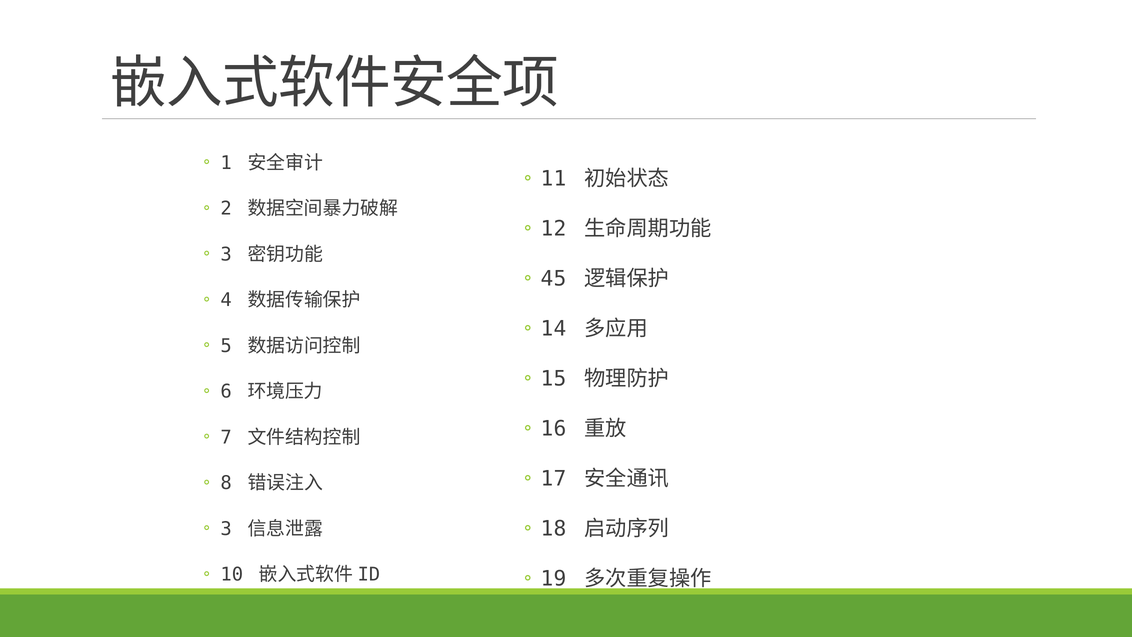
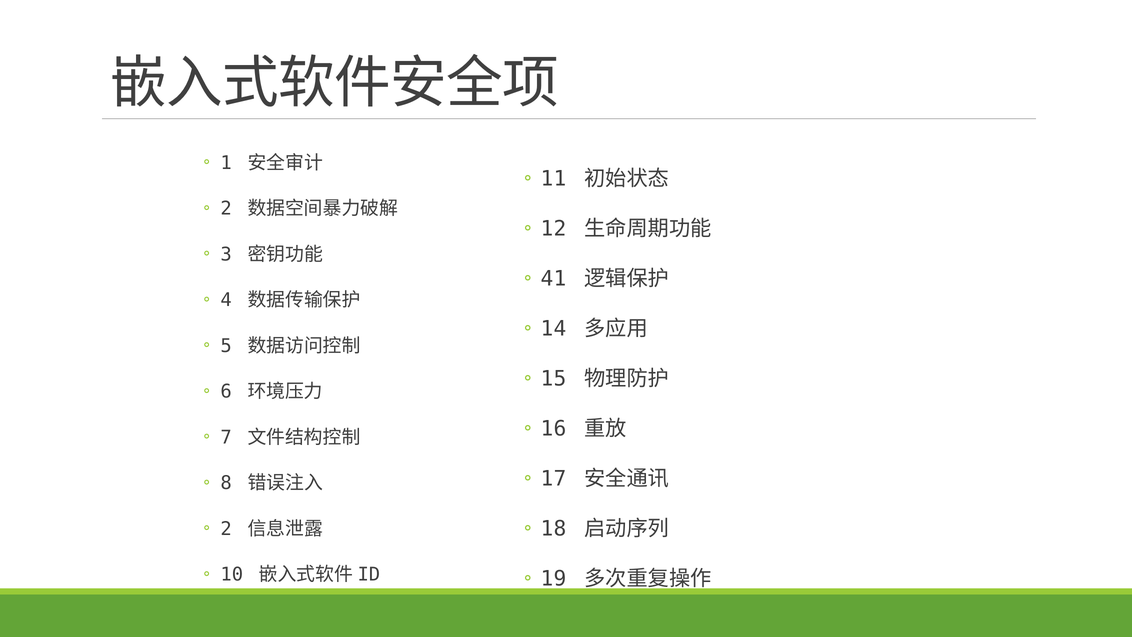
45: 45 -> 41
3 at (226, 529): 3 -> 2
